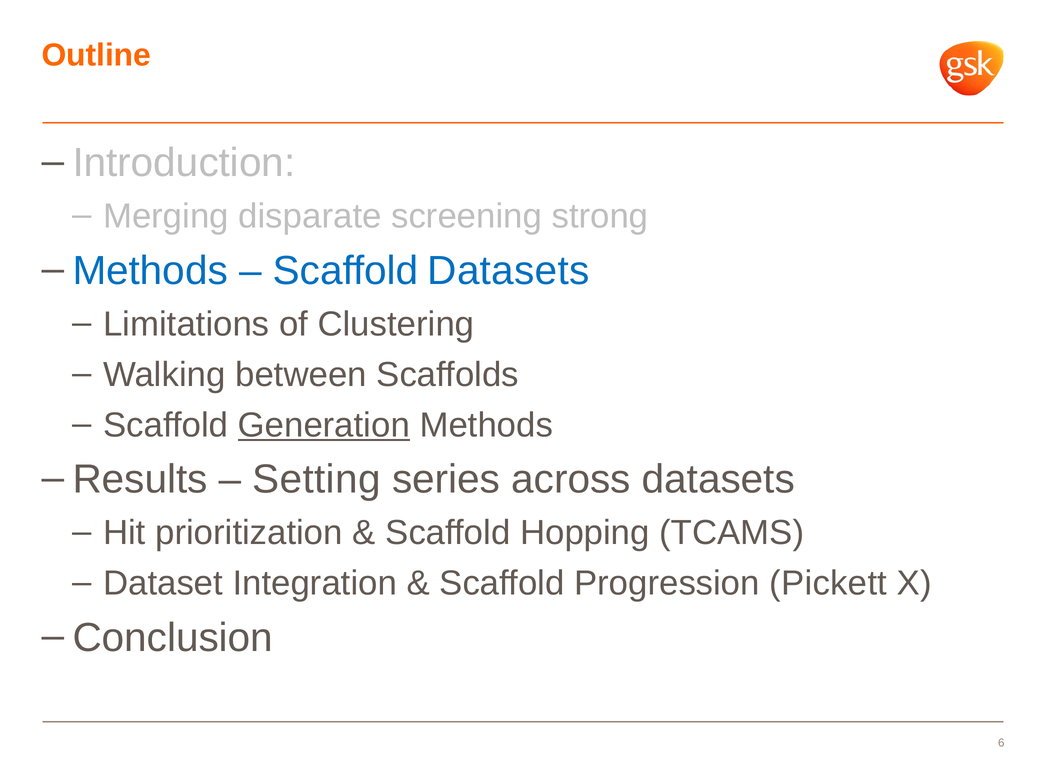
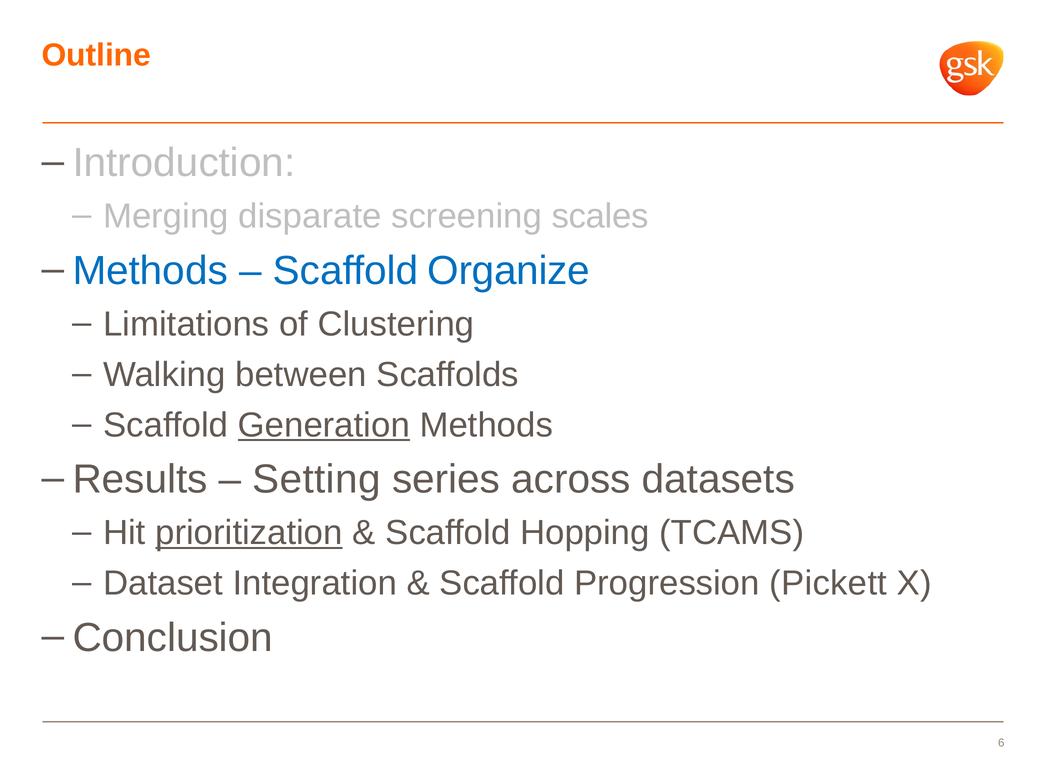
strong: strong -> scales
Scaffold Datasets: Datasets -> Organize
prioritization underline: none -> present
